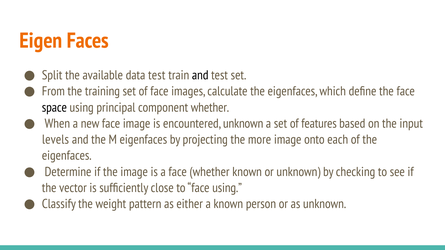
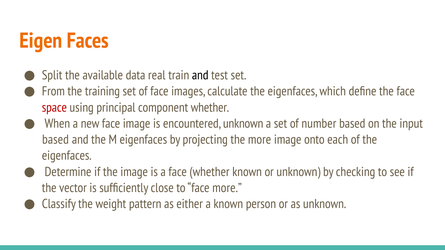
data test: test -> real
space colour: black -> red
features: features -> number
levels at (55, 140): levels -> based
face using: using -> more
